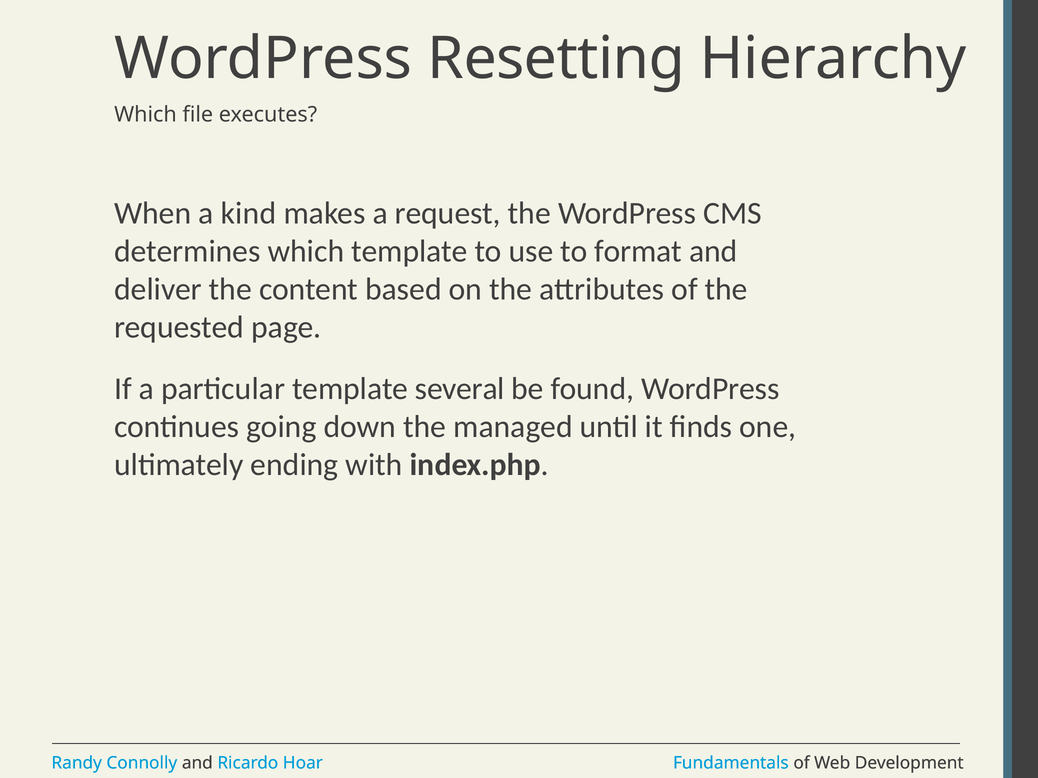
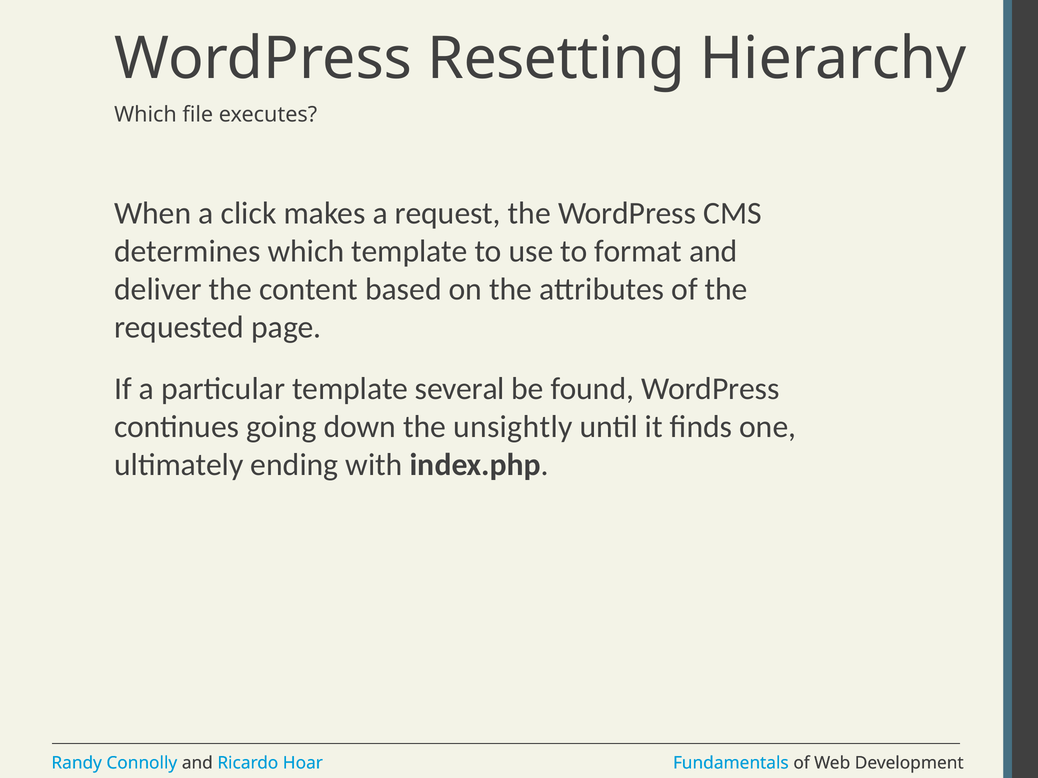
kind: kind -> click
managed: managed -> unsightly
